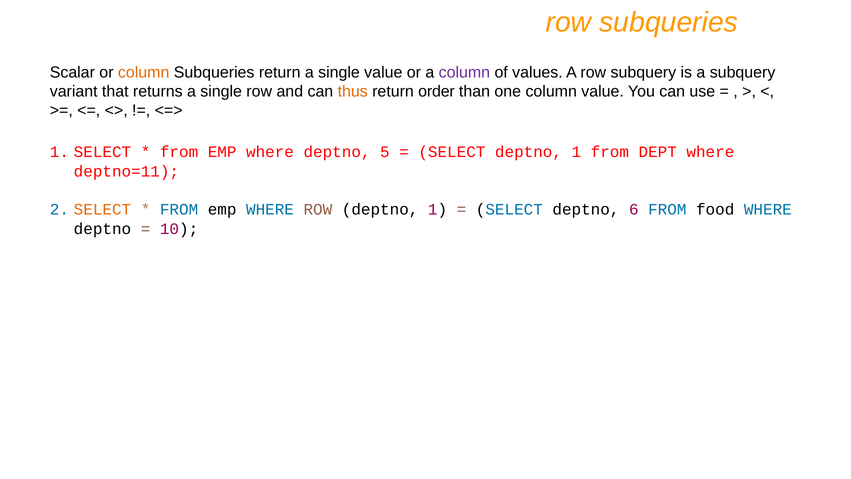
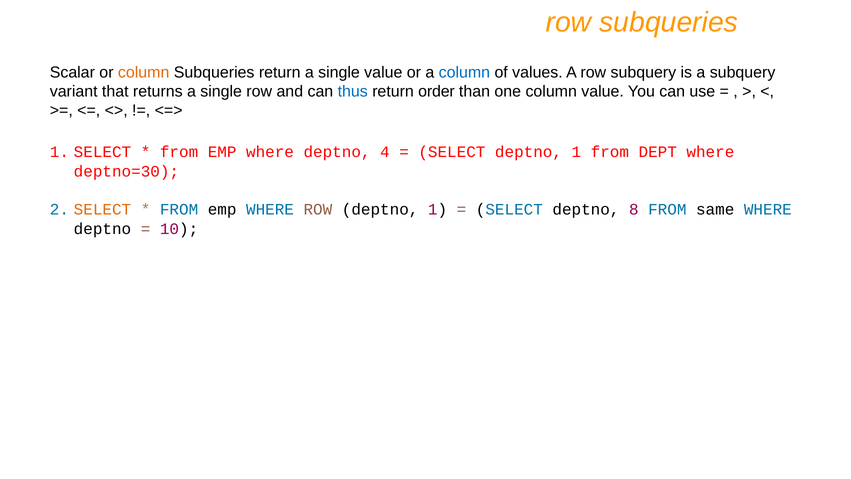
column at (464, 72) colour: purple -> blue
thus colour: orange -> blue
5: 5 -> 4
deptno=11: deptno=11 -> deptno=30
6: 6 -> 8
food: food -> same
